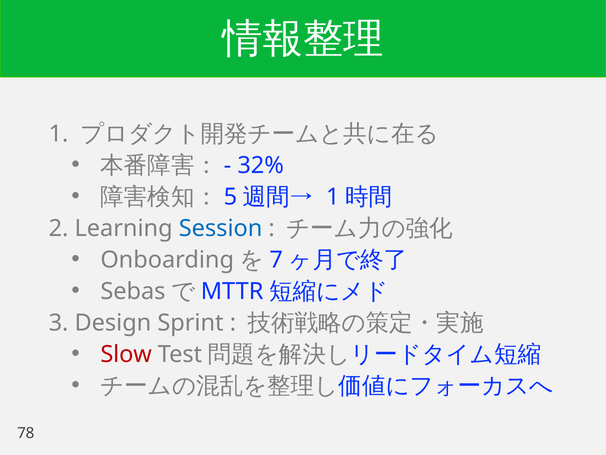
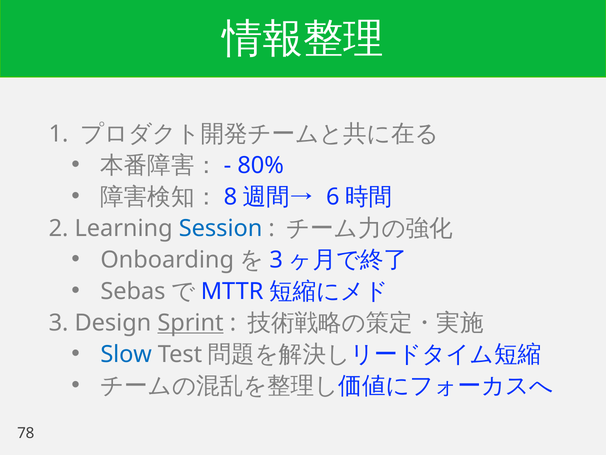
32%: 32% -> 80%
5: 5 -> 8
1 at (333, 197): 1 -> 6
7 at (276, 260): 7 -> 3
Sprint underline: none -> present
Slow colour: red -> blue
